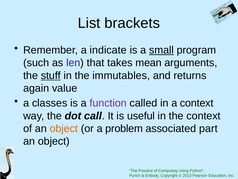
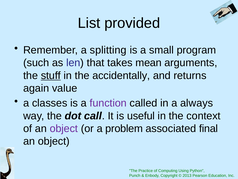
brackets: brackets -> provided
indicate: indicate -> splitting
small underline: present -> none
immutables: immutables -> accidentally
a context: context -> always
object at (64, 128) colour: orange -> purple
part: part -> final
